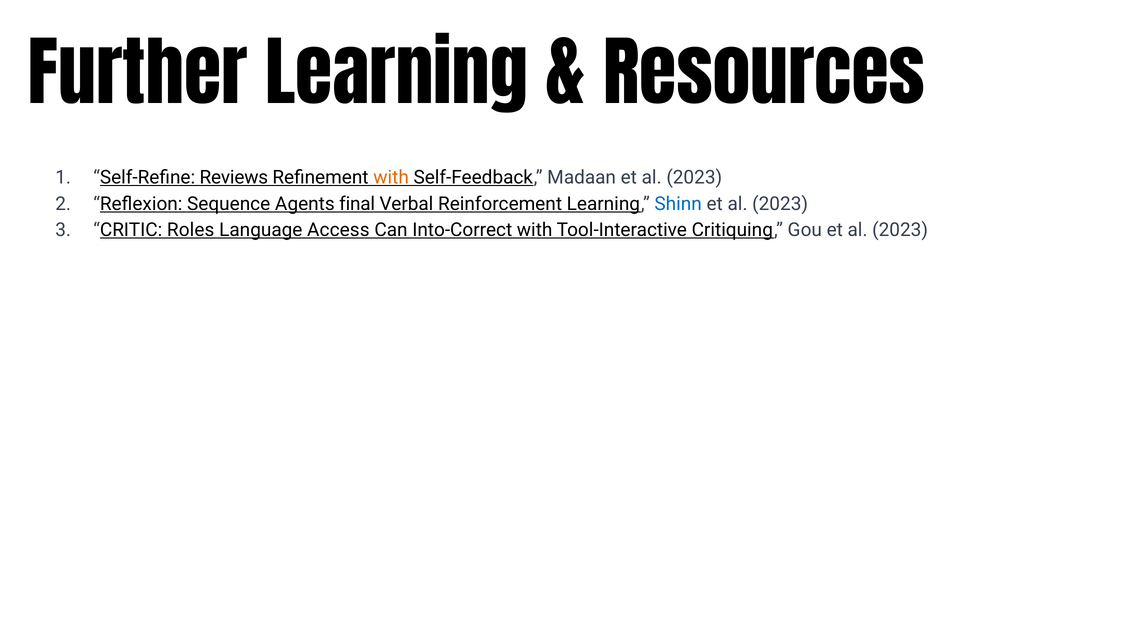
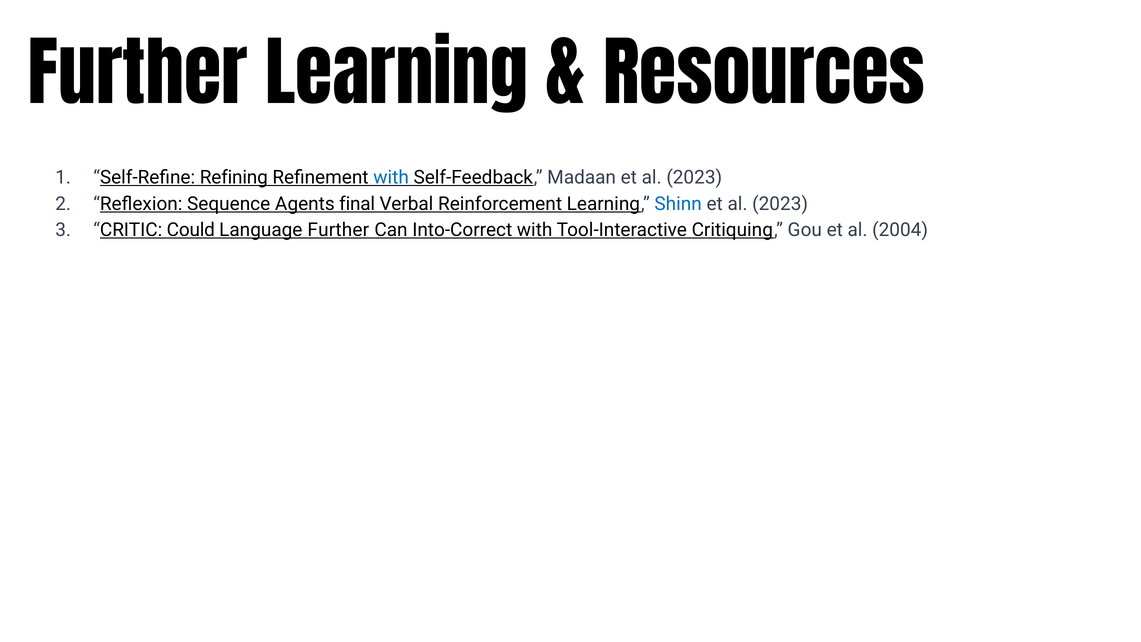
Reviews: Reviews -> Refining
with at (391, 178) colour: orange -> blue
Roles: Roles -> Could
Language Access: Access -> Further
Gou et al 2023: 2023 -> 2004
